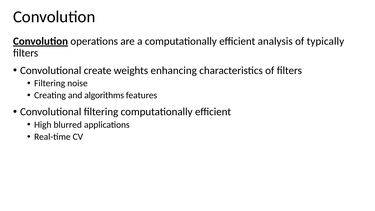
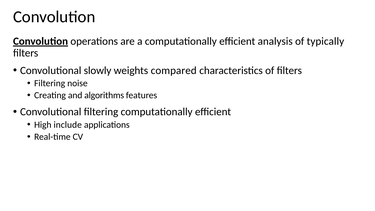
create: create -> slowly
enhancing: enhancing -> compared
blurred: blurred -> include
